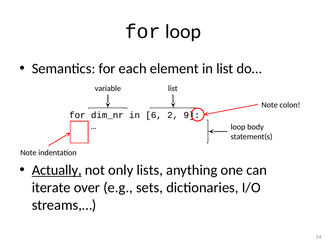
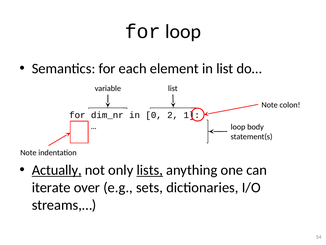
6: 6 -> 0
9: 9 -> 1
lists underline: none -> present
